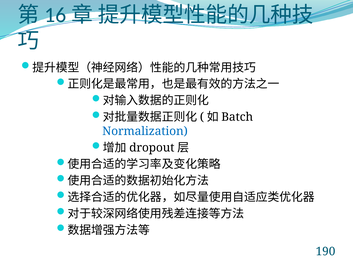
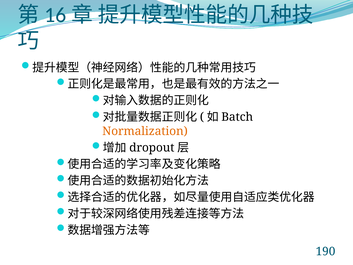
Normalization colour: blue -> orange
